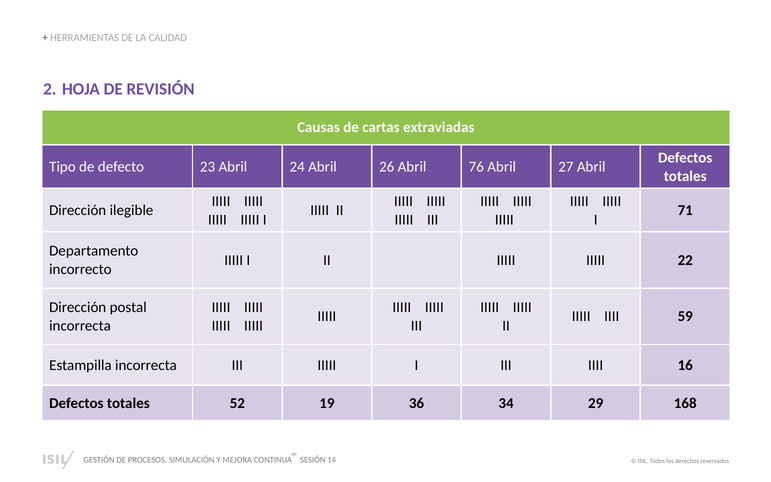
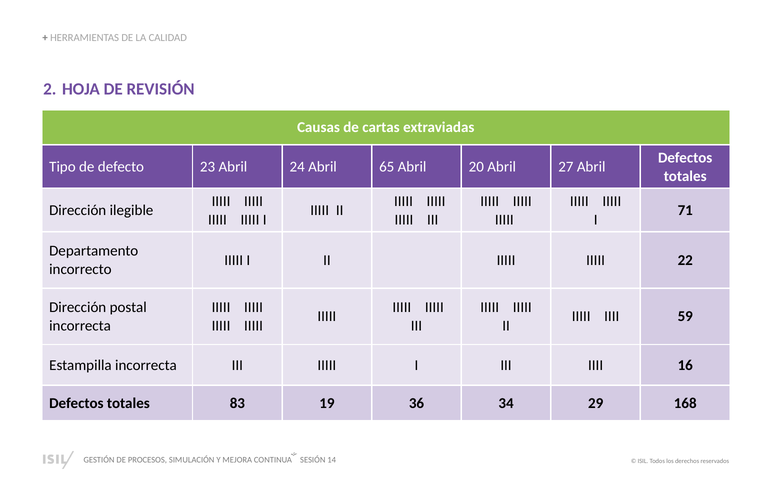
26: 26 -> 65
76: 76 -> 20
52: 52 -> 83
